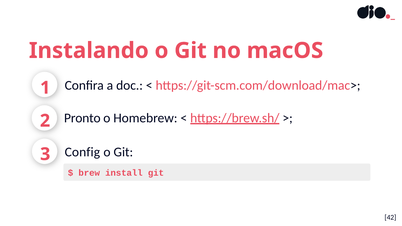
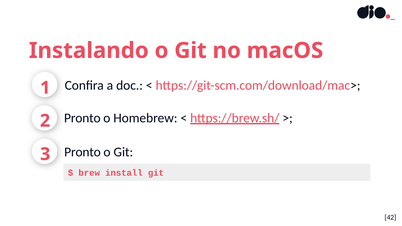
3 Config: Config -> Pronto
